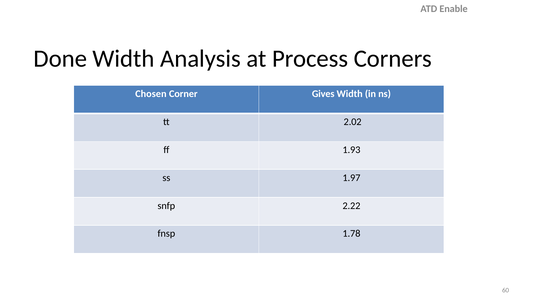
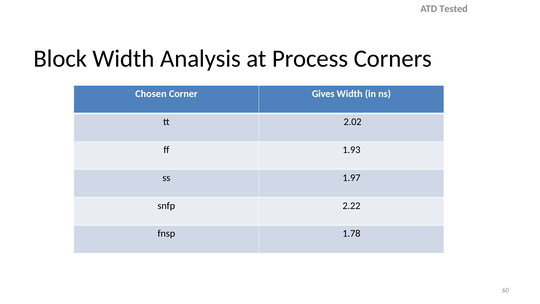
Enable: Enable -> Tested
Done: Done -> Block
